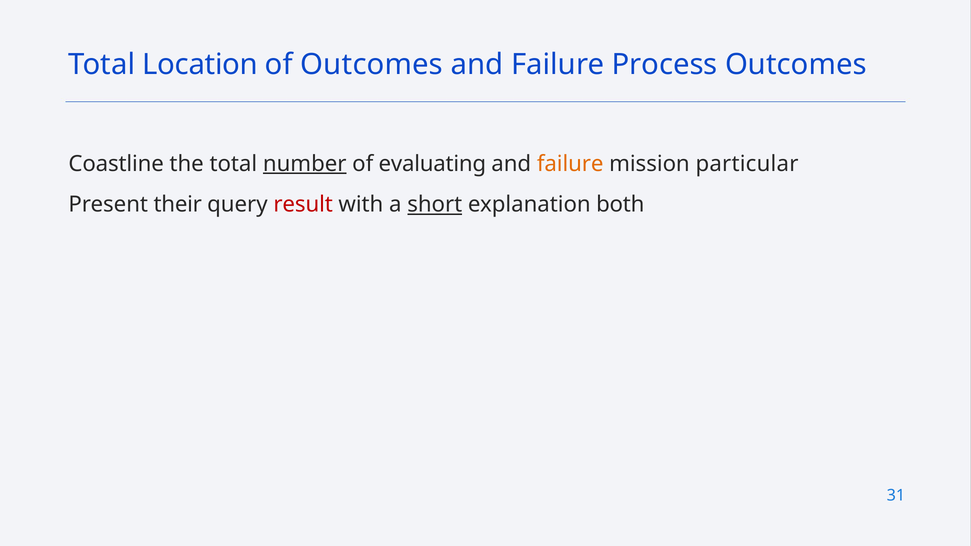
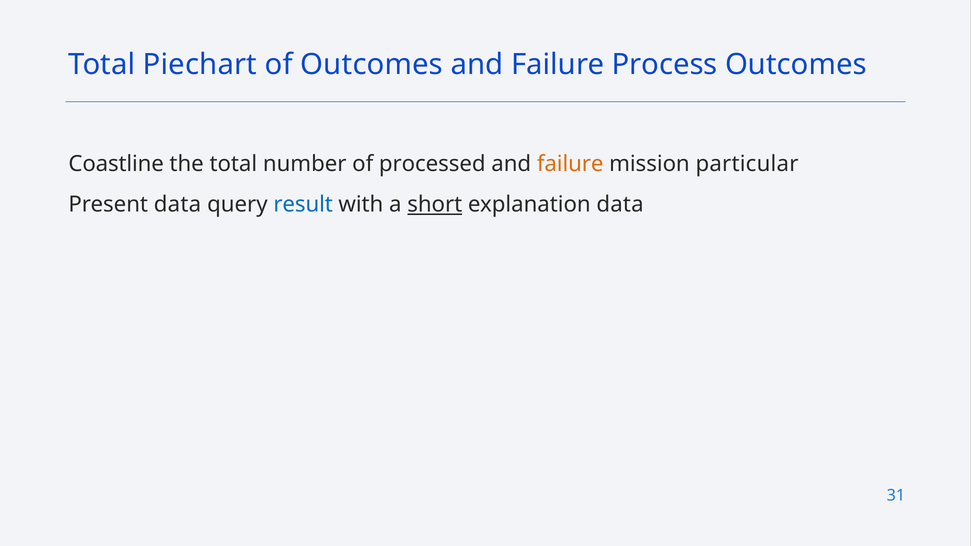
Location: Location -> Piechart
number underline: present -> none
evaluating: evaluating -> processed
Present their: their -> data
result colour: red -> blue
explanation both: both -> data
